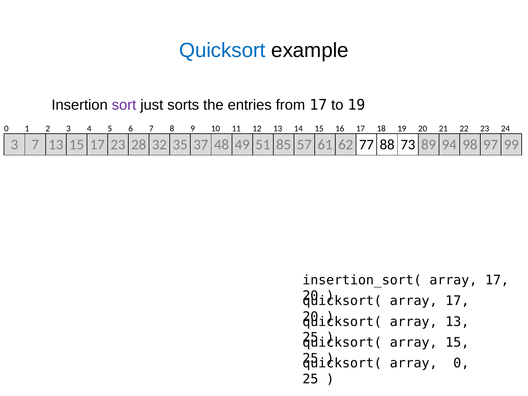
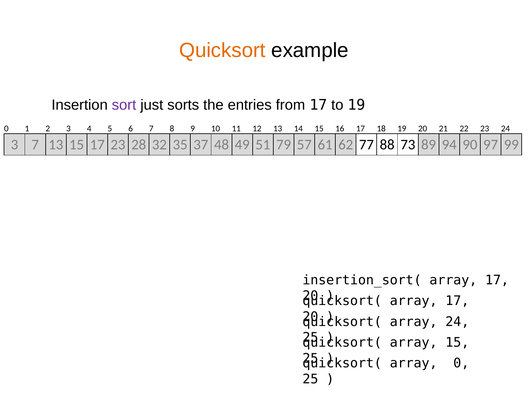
Quicksort colour: blue -> orange
85: 85 -> 79
98: 98 -> 90
array 13: 13 -> 24
